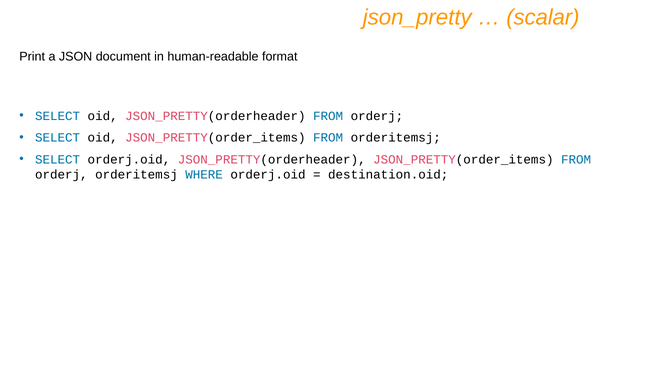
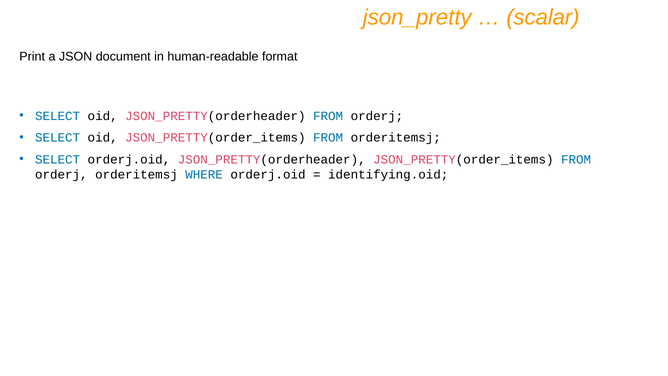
destination.oid: destination.oid -> identifying.oid
